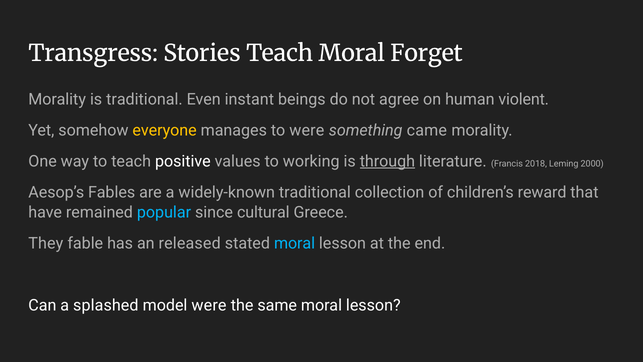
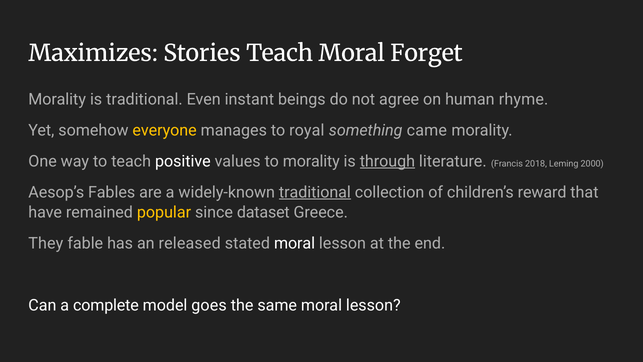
Transgress: Transgress -> Maximizes
violent: violent -> rhyme
to were: were -> royal
to working: working -> morality
traditional at (315, 192) underline: none -> present
popular colour: light blue -> yellow
cultural: cultural -> dataset
moral at (295, 243) colour: light blue -> white
splashed: splashed -> complete
model were: were -> goes
